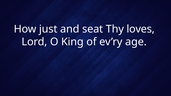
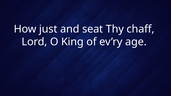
loves: loves -> chaff
